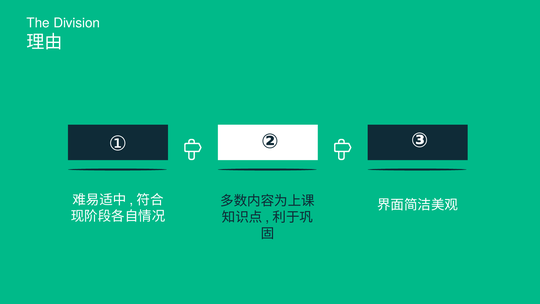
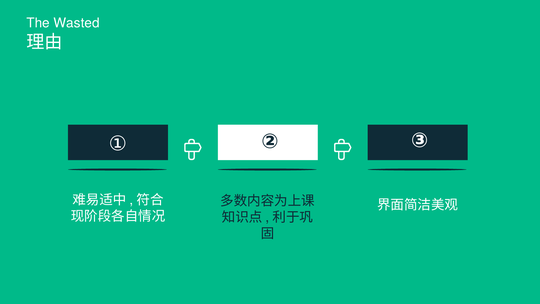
Division: Division -> Wasted
